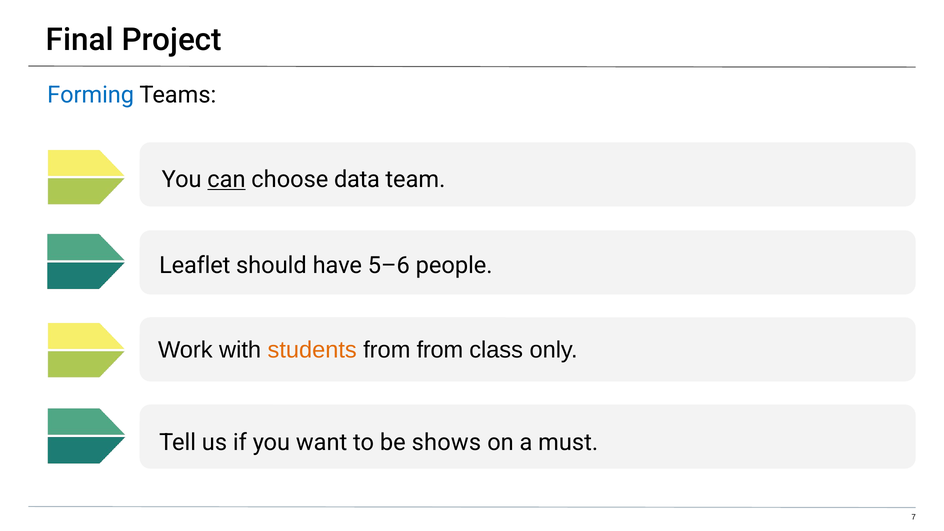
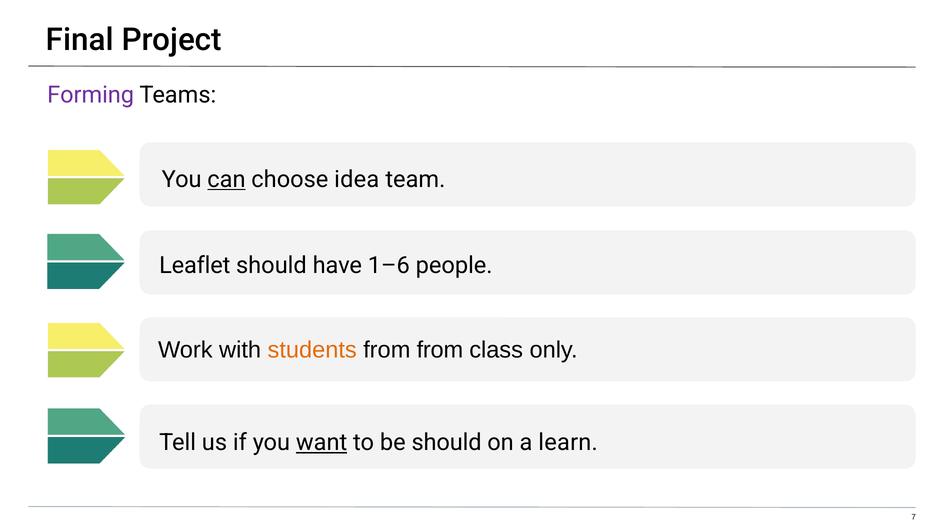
Forming colour: blue -> purple
data: data -> idea
5–6: 5–6 -> 1–6
want underline: none -> present
be shows: shows -> should
must: must -> learn
